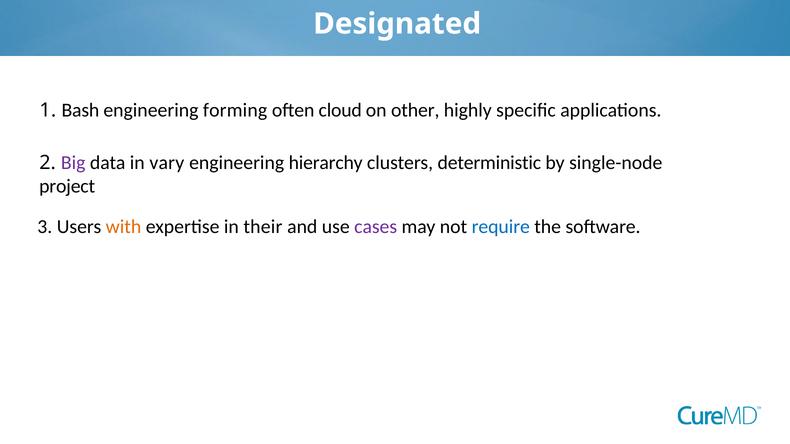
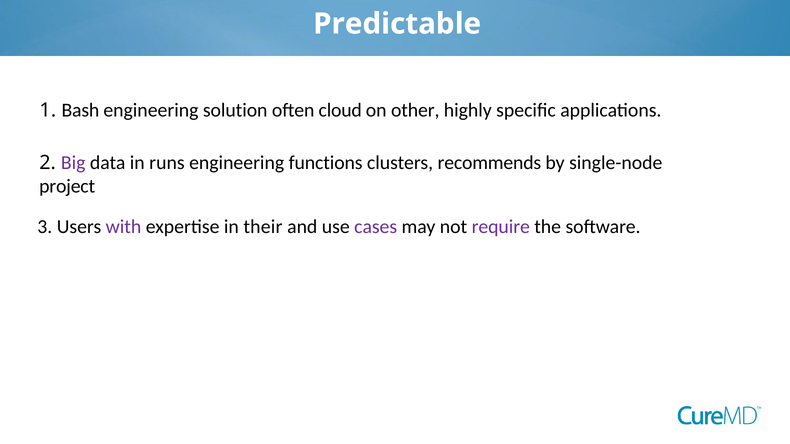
Designated: Designated -> Predictable
forming: forming -> solution
vary: vary -> runs
hierarchy: hierarchy -> functions
deterministic: deterministic -> recommends
with colour: orange -> purple
require colour: blue -> purple
